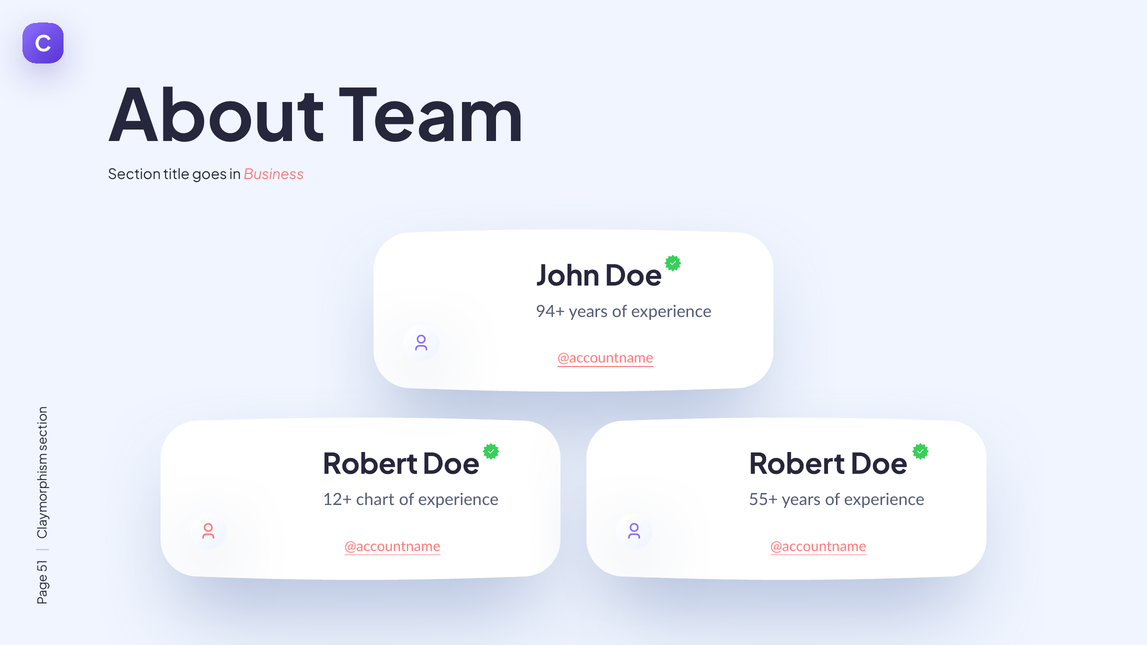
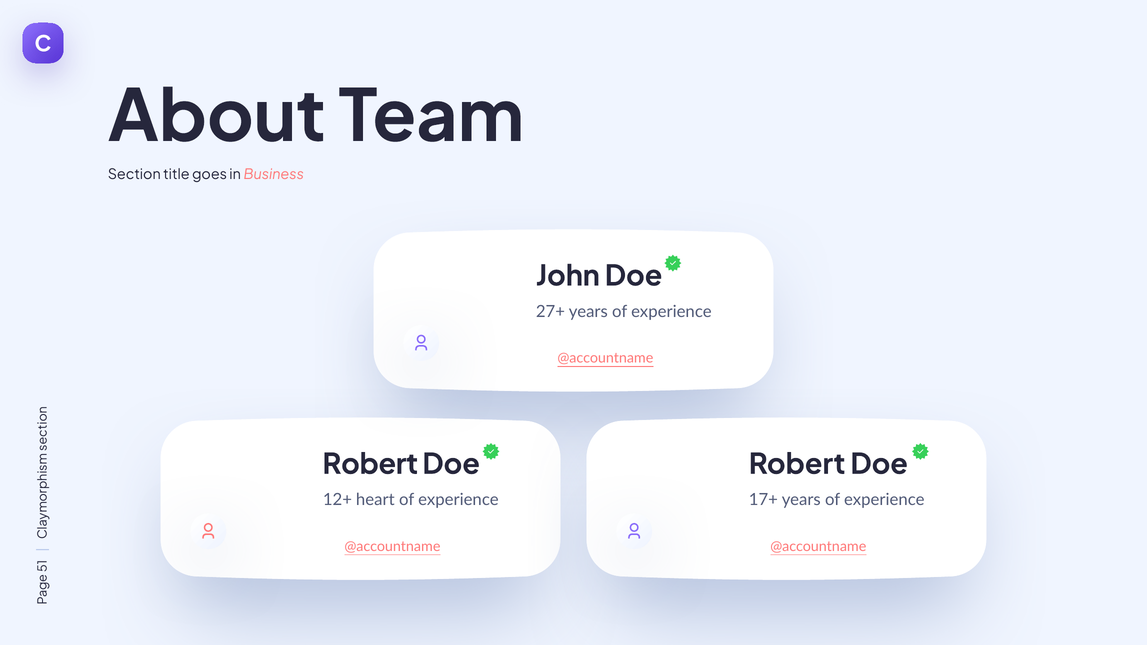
94+: 94+ -> 27+
chart: chart -> heart
55+: 55+ -> 17+
